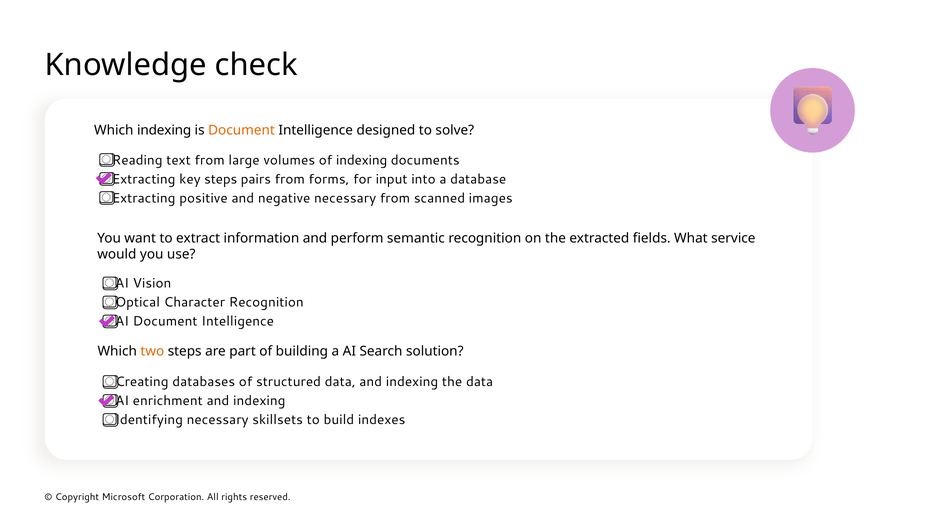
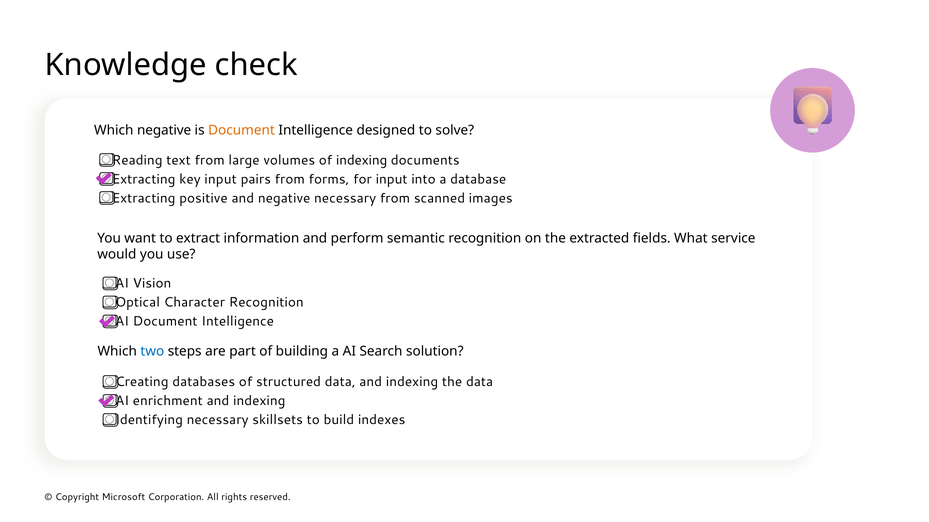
Which indexing: indexing -> negative
key steps: steps -> input
two colour: orange -> blue
